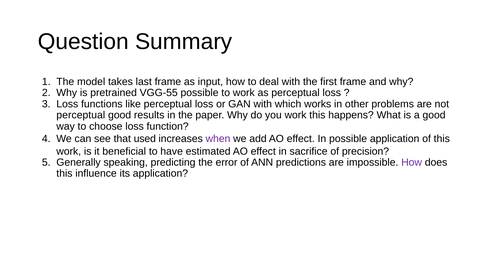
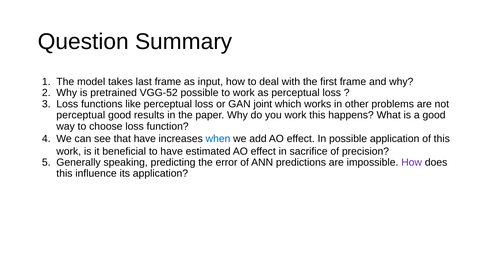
VGG-55: VGG-55 -> VGG-52
GAN with: with -> joint
that used: used -> have
when colour: purple -> blue
